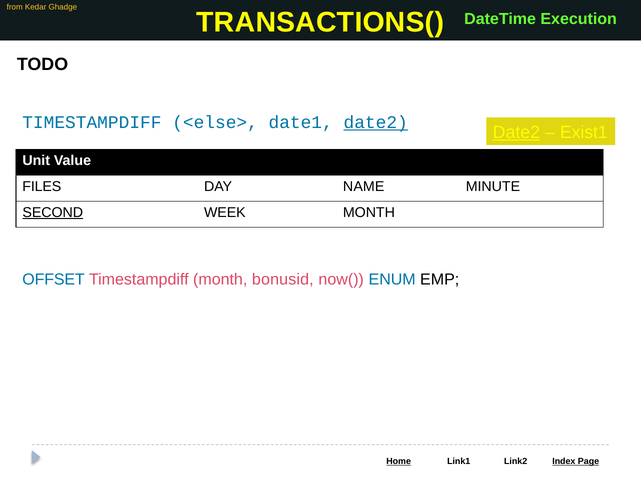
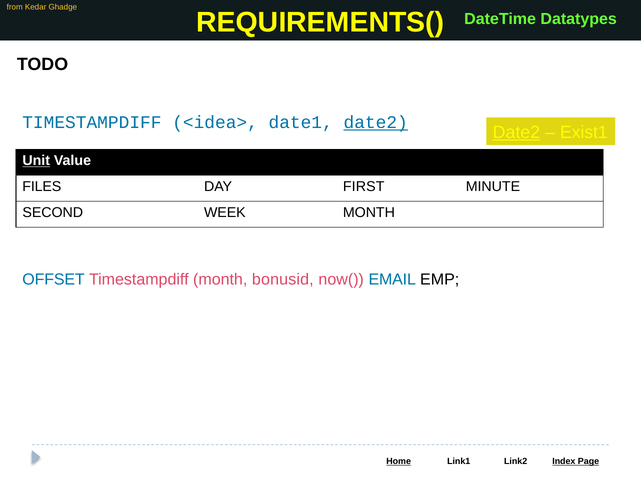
TRANSACTIONS(: TRANSACTIONS( -> REQUIREMENTS(
Execution: Execution -> Datatypes
<else>: <else> -> <idea>
Unit underline: none -> present
NAME: NAME -> FIRST
SECOND underline: present -> none
ENUM: ENUM -> EMAIL
